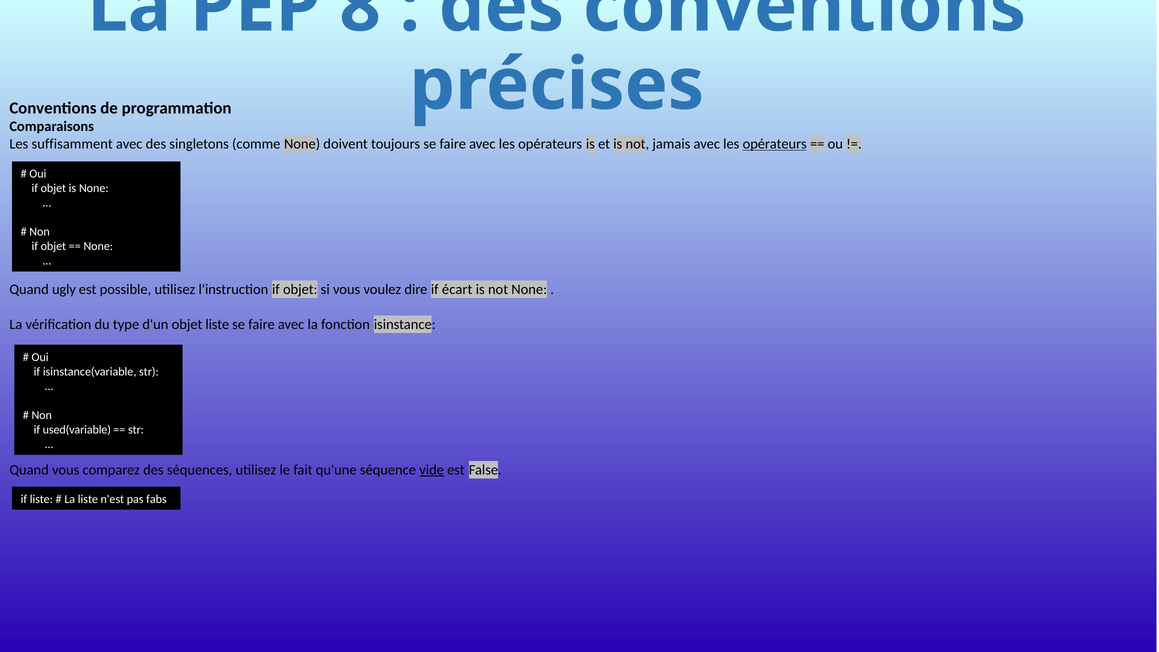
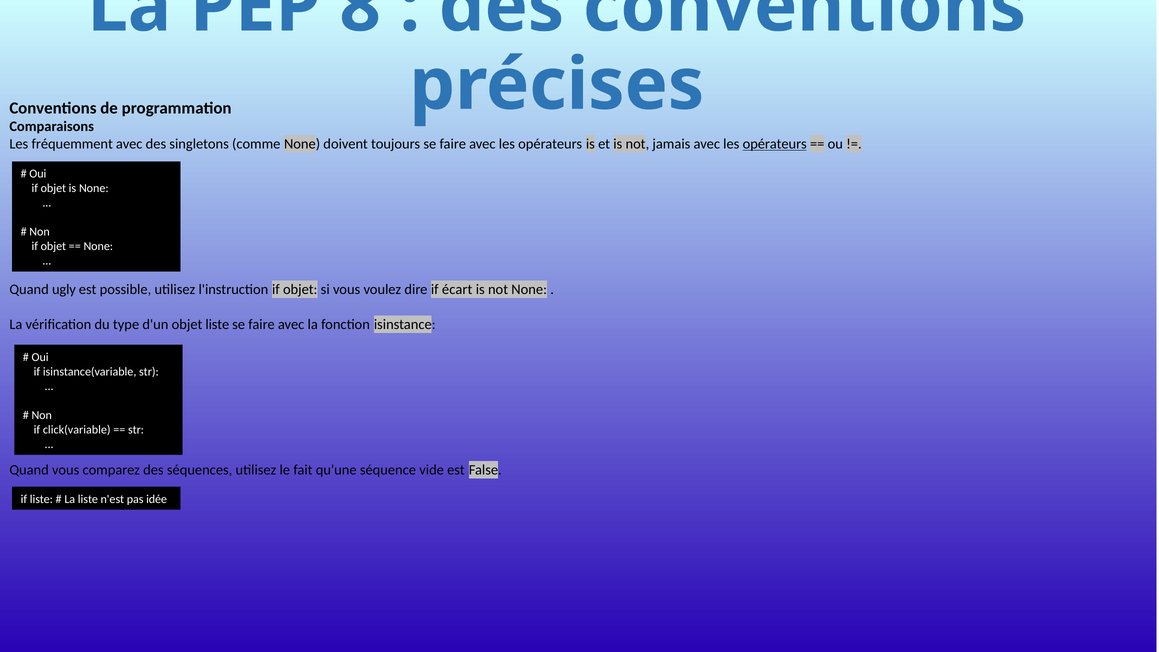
suffisamment: suffisamment -> fréquemment
used(variable: used(variable -> click(variable
vide underline: present -> none
fabs: fabs -> idée
